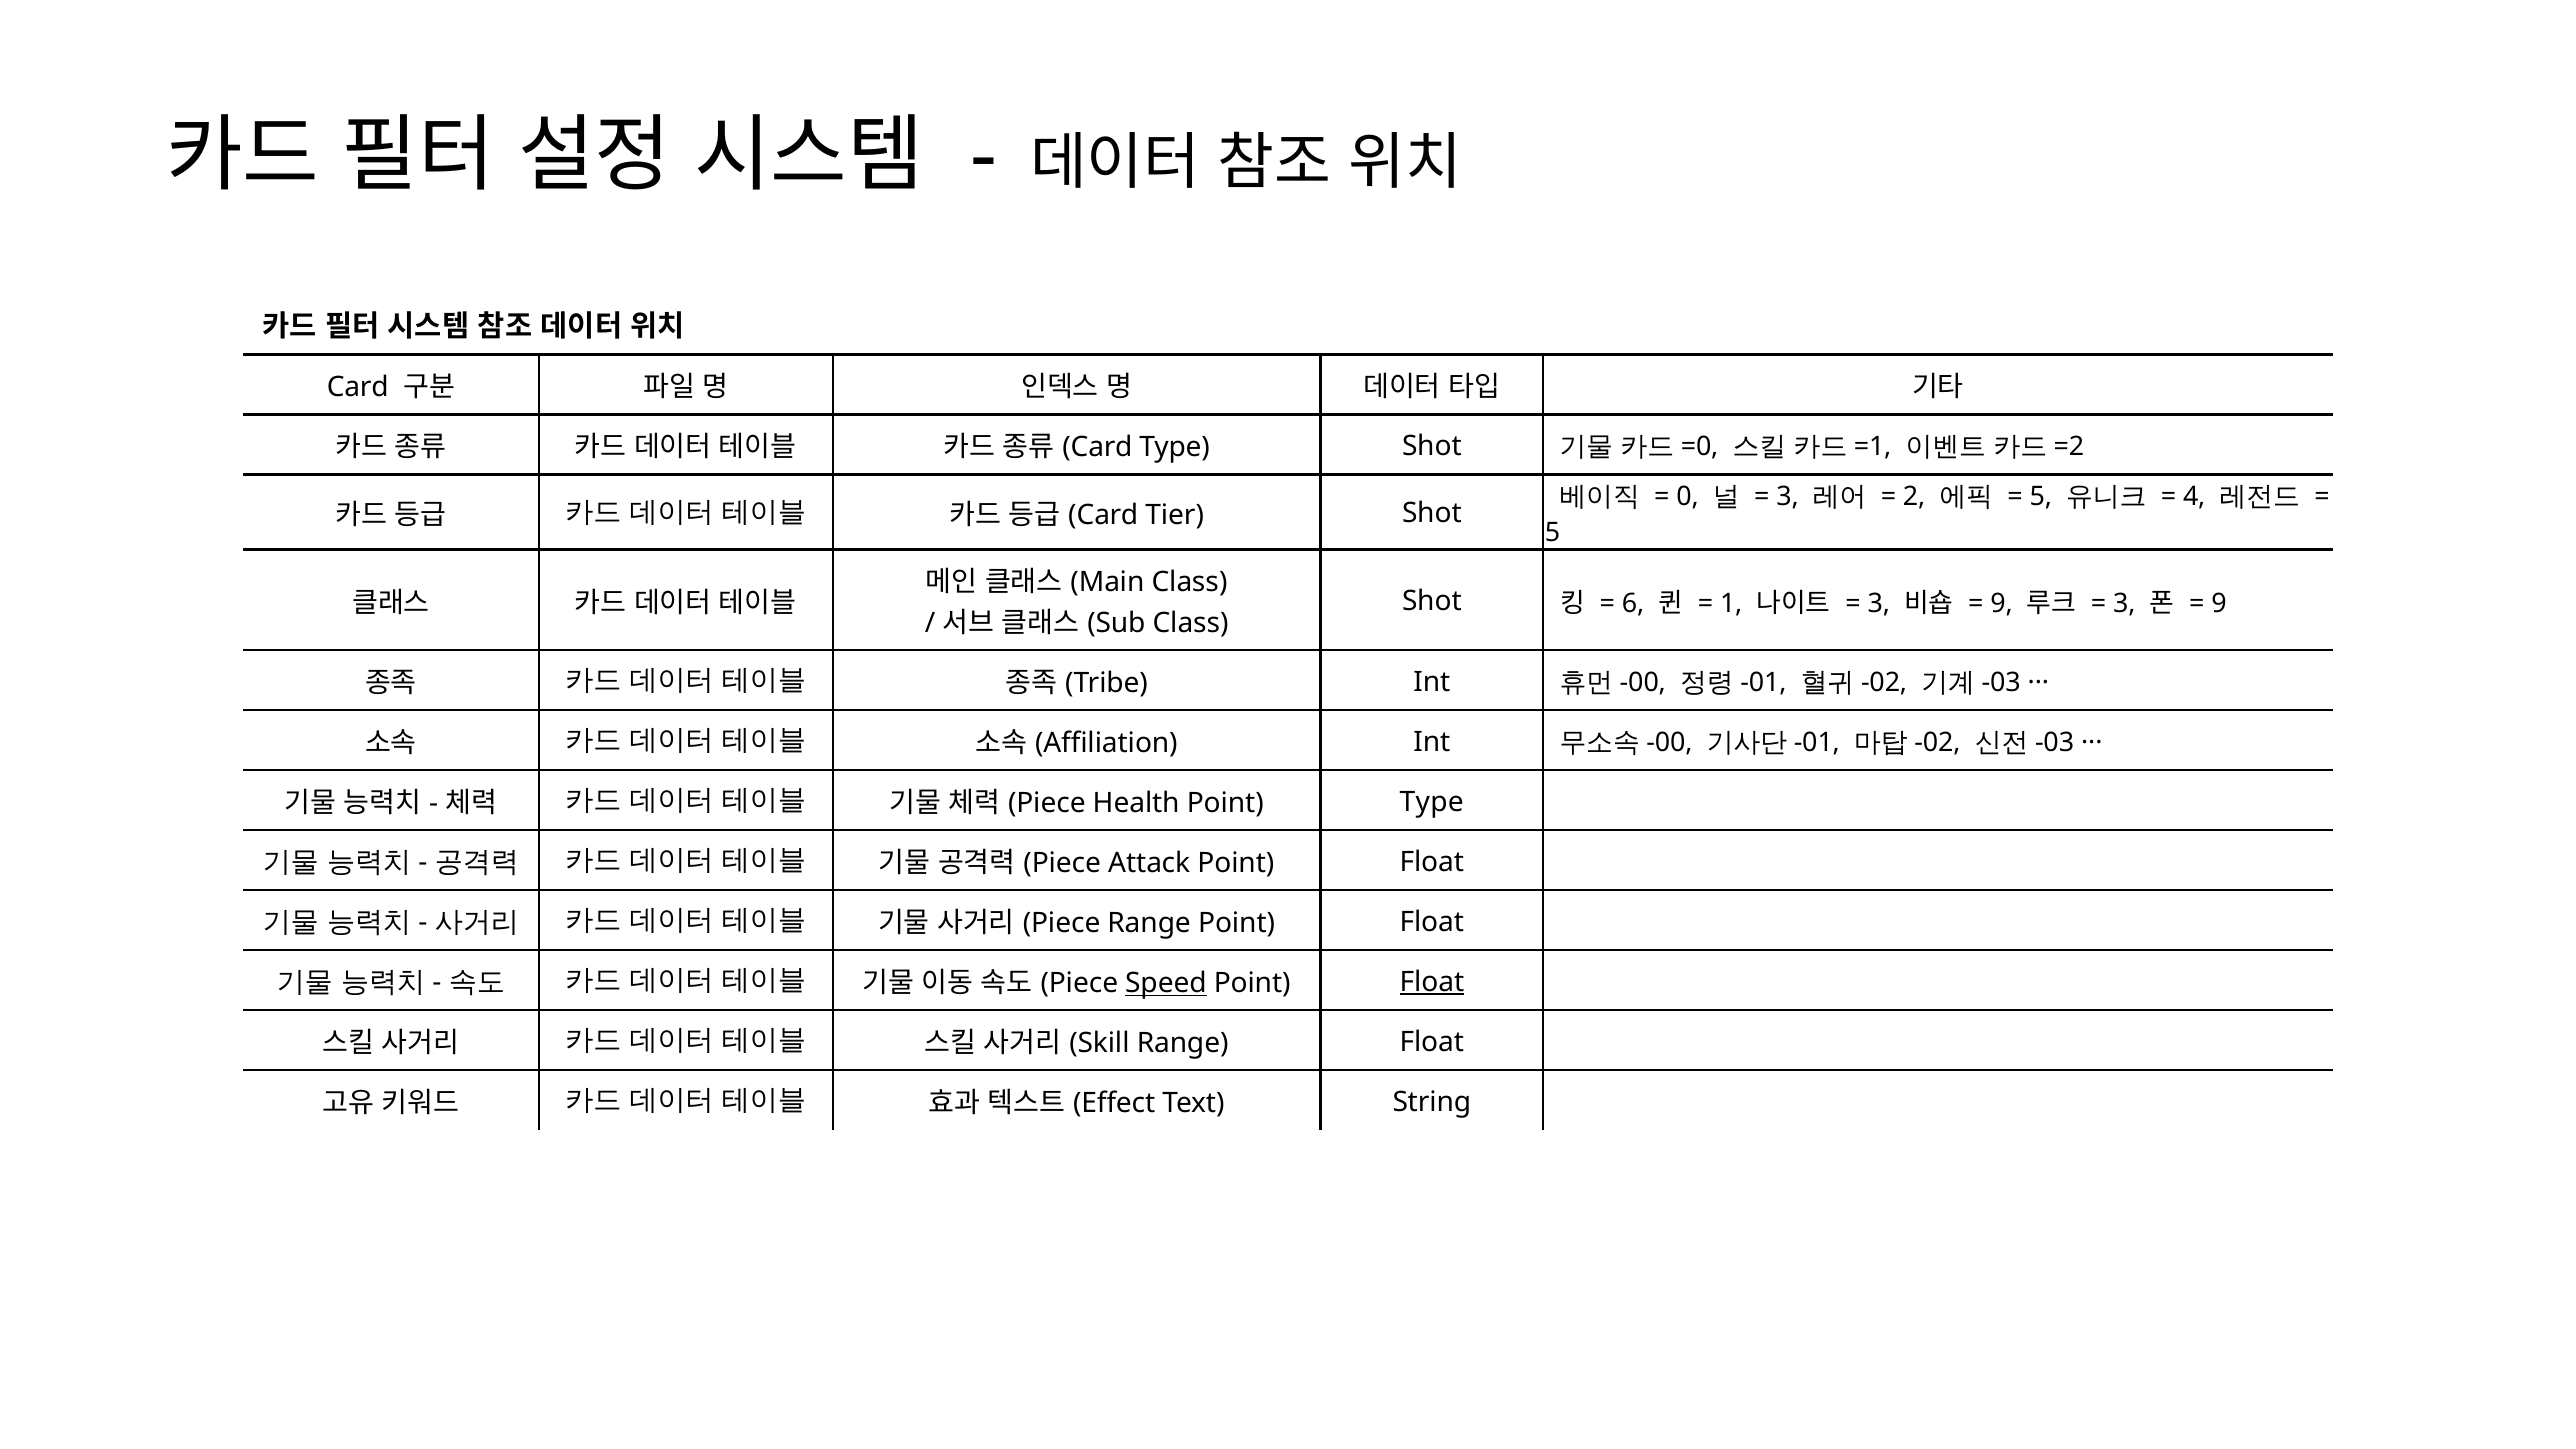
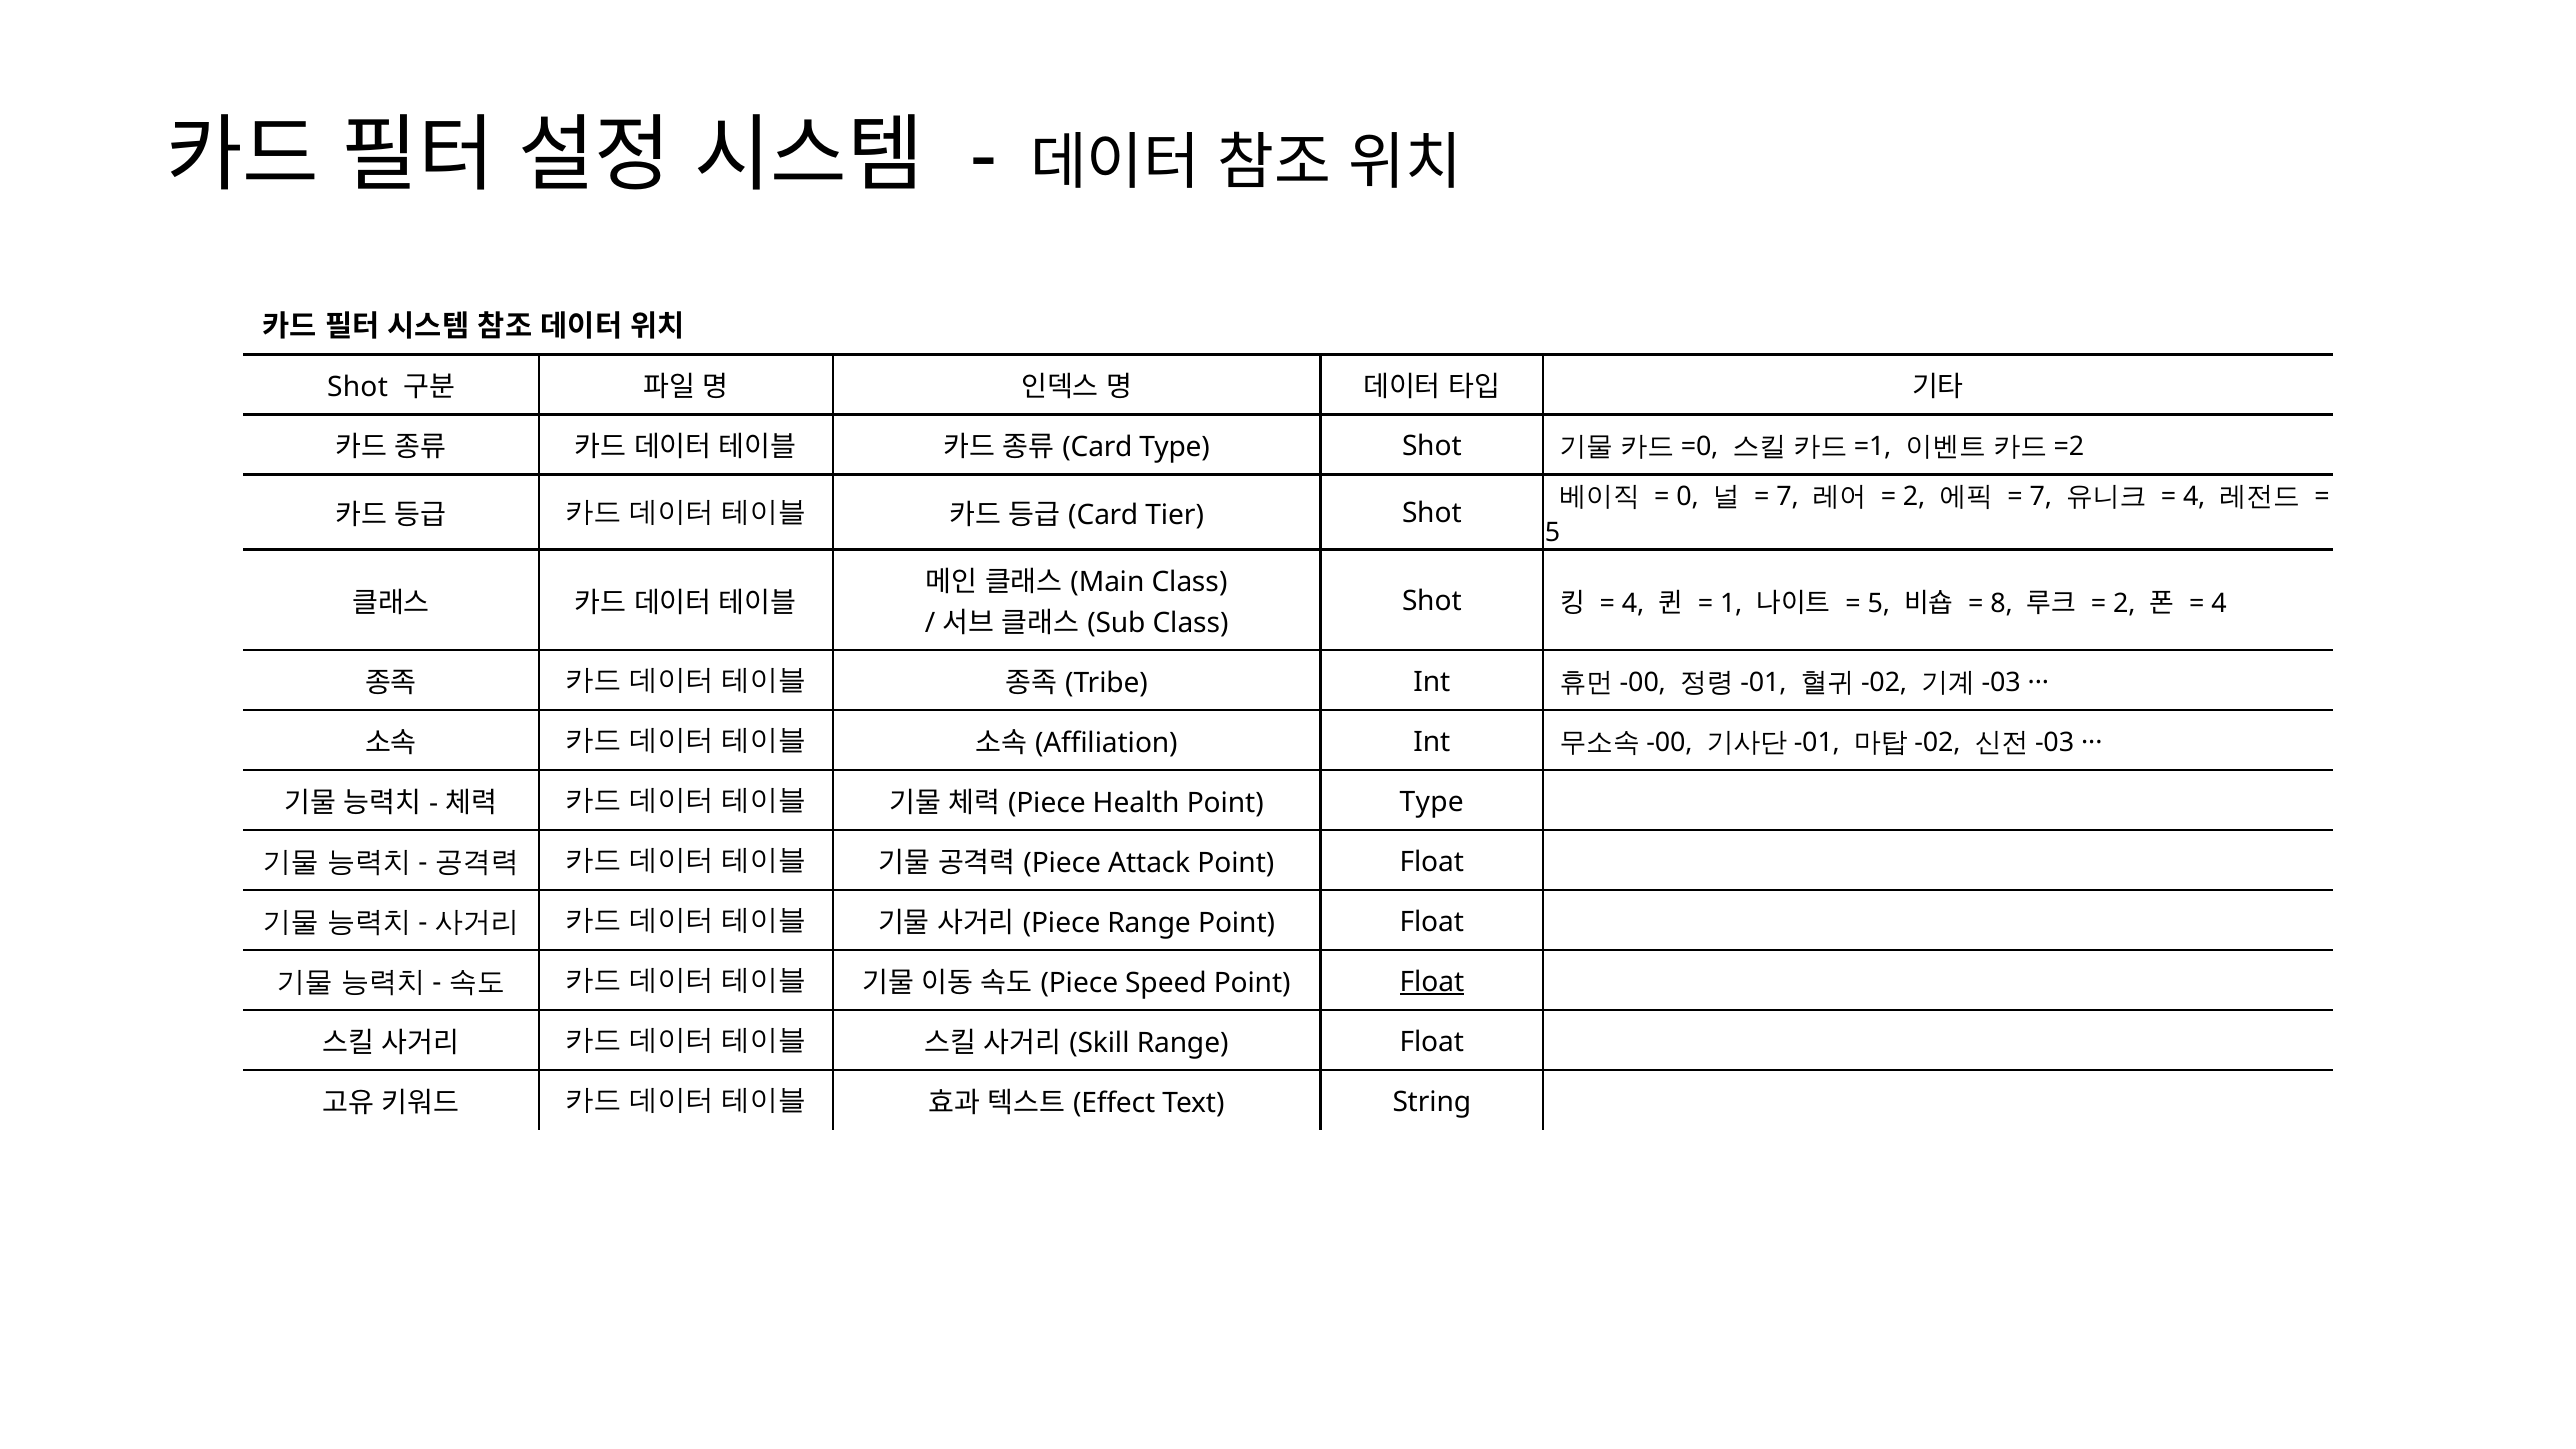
Card at (358, 387): Card -> Shot
3 at (1788, 496): 3 -> 7
5 at (2041, 496): 5 -> 7
6 at (1633, 604): 6 -> 4
3 at (1879, 604): 3 -> 5
9 at (2002, 604): 9 -> 8
3 at (2124, 604): 3 -> 2
9 at (2219, 604): 9 -> 4
Speed underline: present -> none
